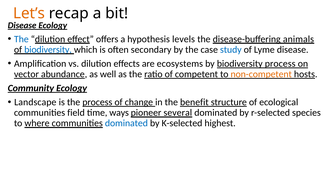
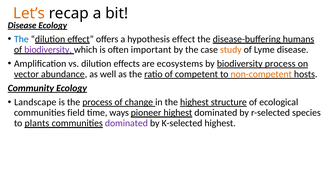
hypothesis levels: levels -> effect
animals: animals -> humans
biodiversity at (48, 49) colour: blue -> purple
often secondary: secondary -> important
study colour: blue -> orange
in the benefit: benefit -> highest
pioneer several: several -> highest
to where: where -> plants
dominated at (126, 123) colour: blue -> purple
